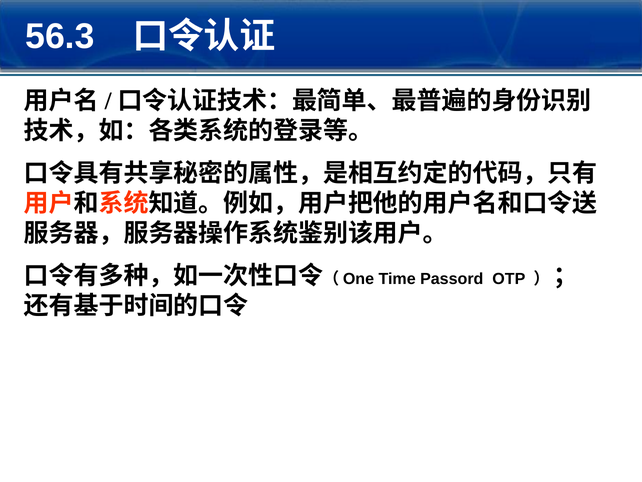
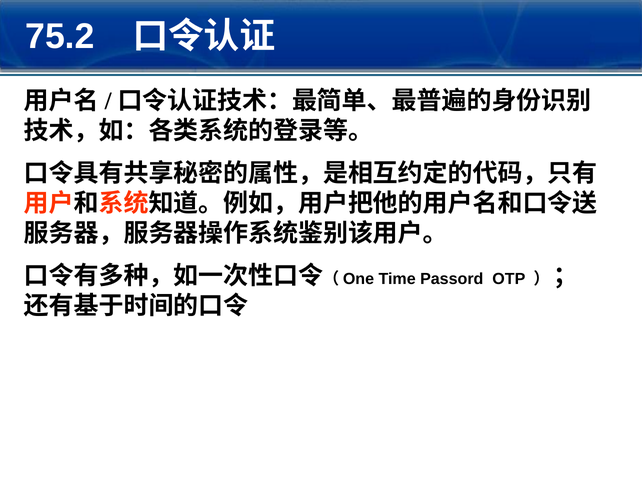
56.3: 56.3 -> 75.2
